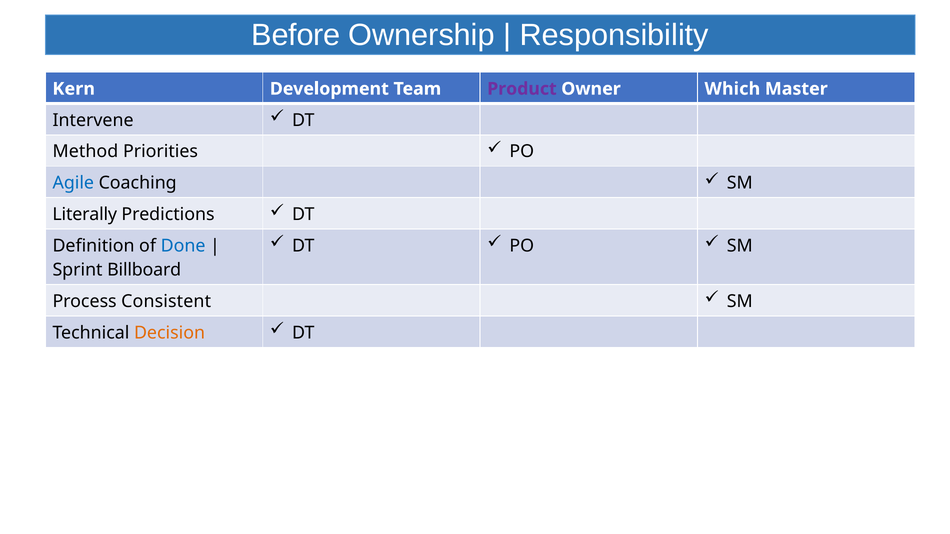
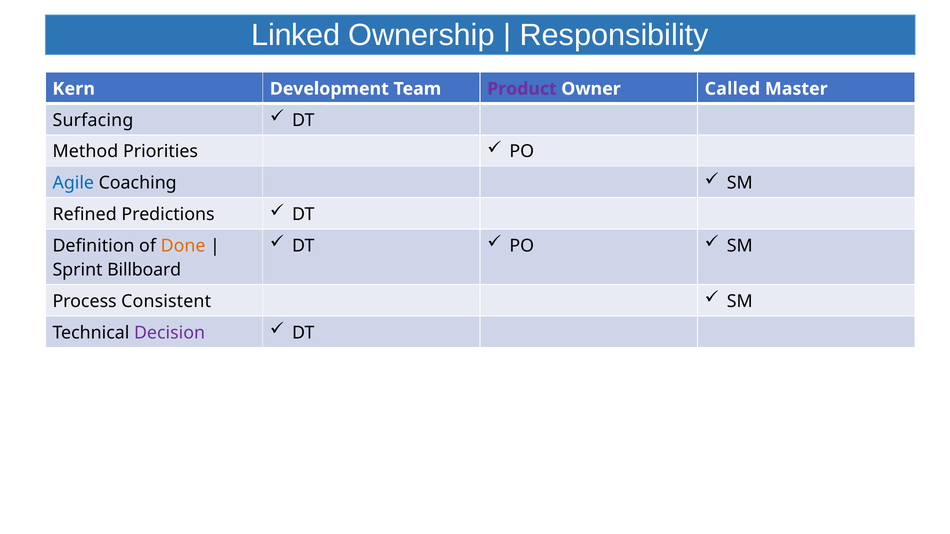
Before: Before -> Linked
Which: Which -> Called
Intervene: Intervene -> Surfacing
Literally: Literally -> Refined
Done colour: blue -> orange
Decision colour: orange -> purple
